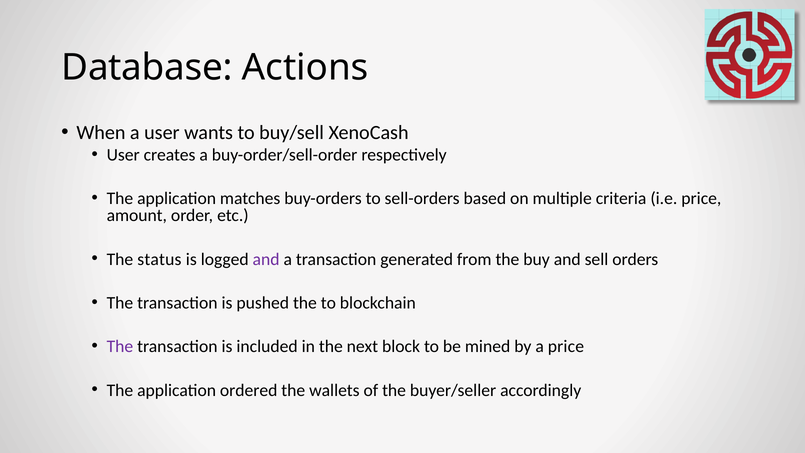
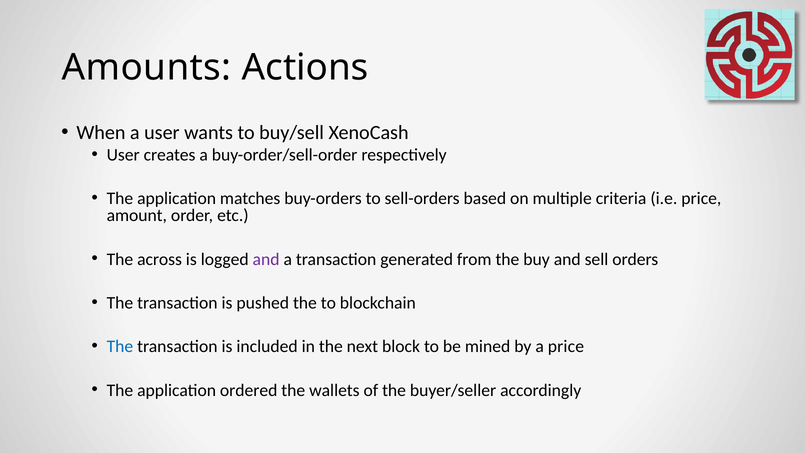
Database: Database -> Amounts
status: status -> across
The at (120, 346) colour: purple -> blue
